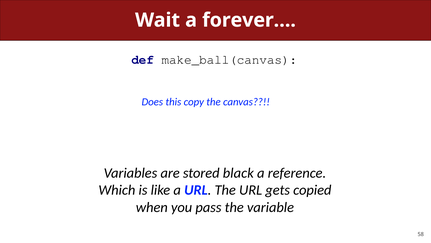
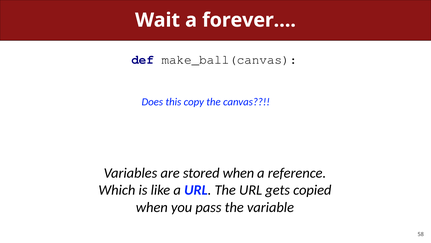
stored black: black -> when
